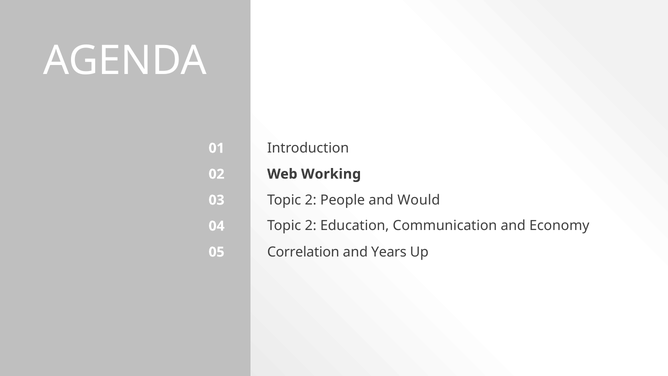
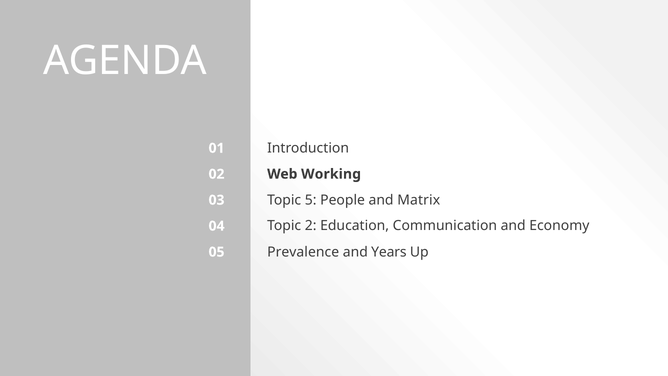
2 at (311, 200): 2 -> 5
Would: Would -> Matrix
Correlation: Correlation -> Prevalence
